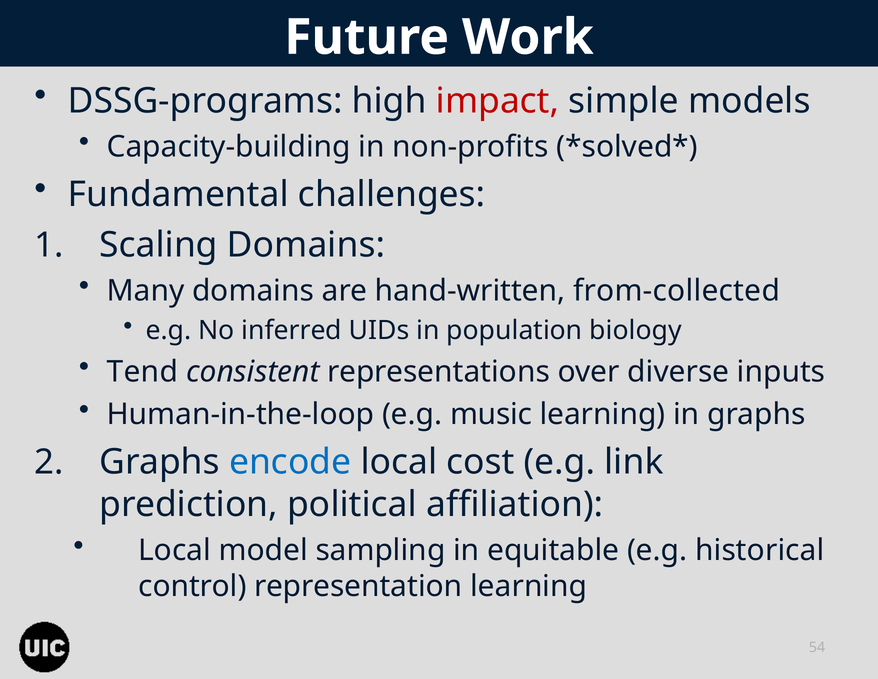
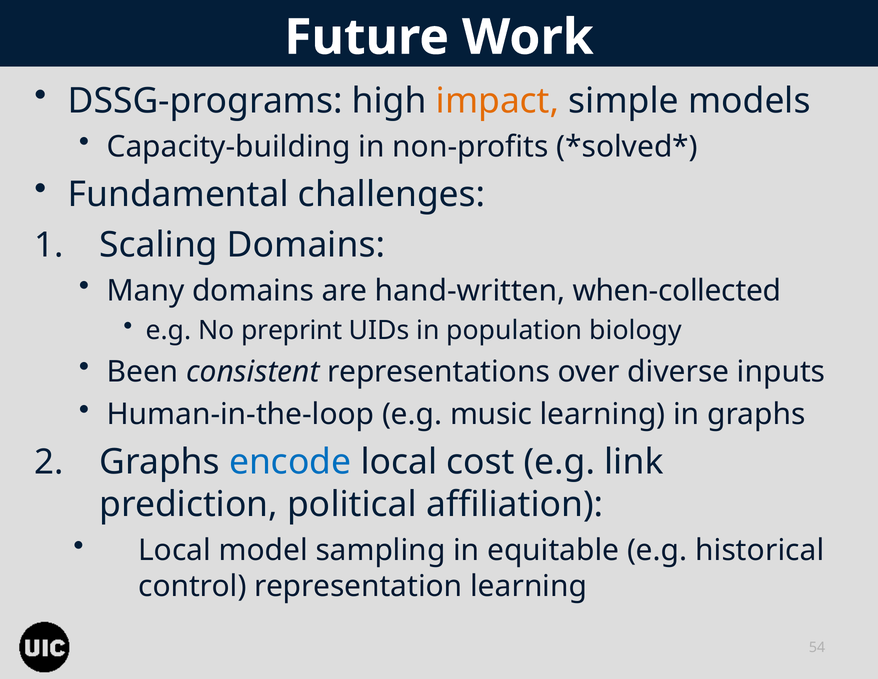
impact colour: red -> orange
from-collected: from-collected -> when-collected
inferred: inferred -> preprint
Tend: Tend -> Been
